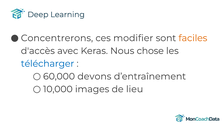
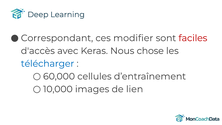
Concentrerons: Concentrerons -> Correspondant
faciles colour: orange -> red
devons: devons -> cellules
lieu: lieu -> lien
